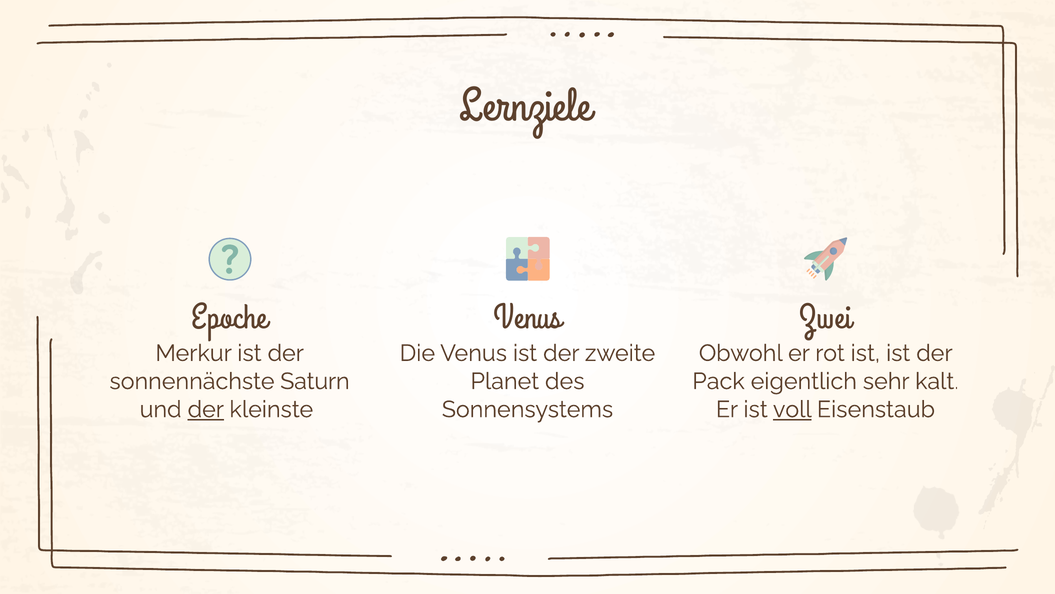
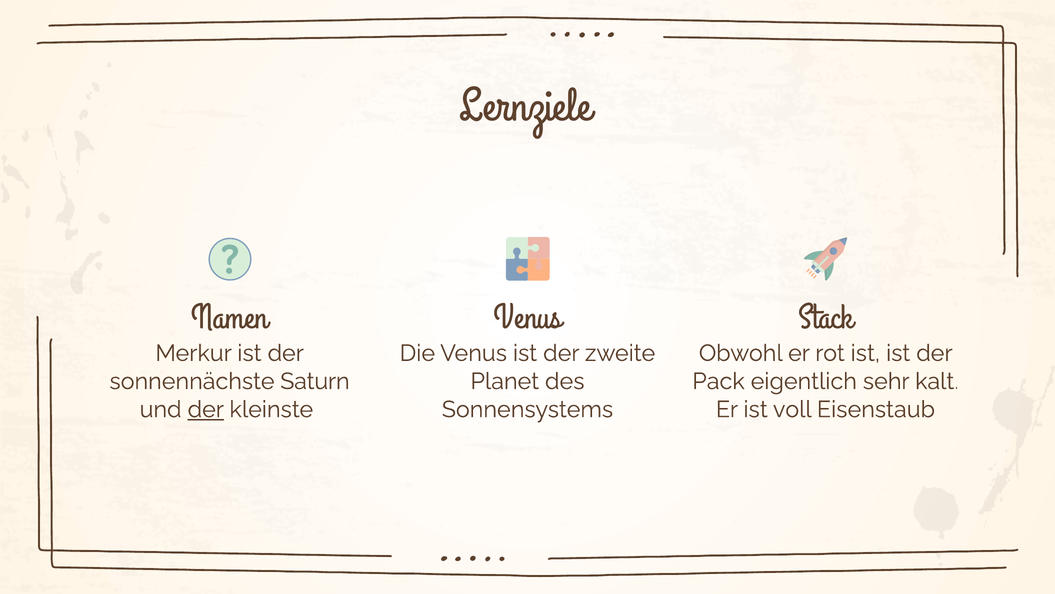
Epoche: Epoche -> Namen
Zwei: Zwei -> Stack
voll underline: present -> none
